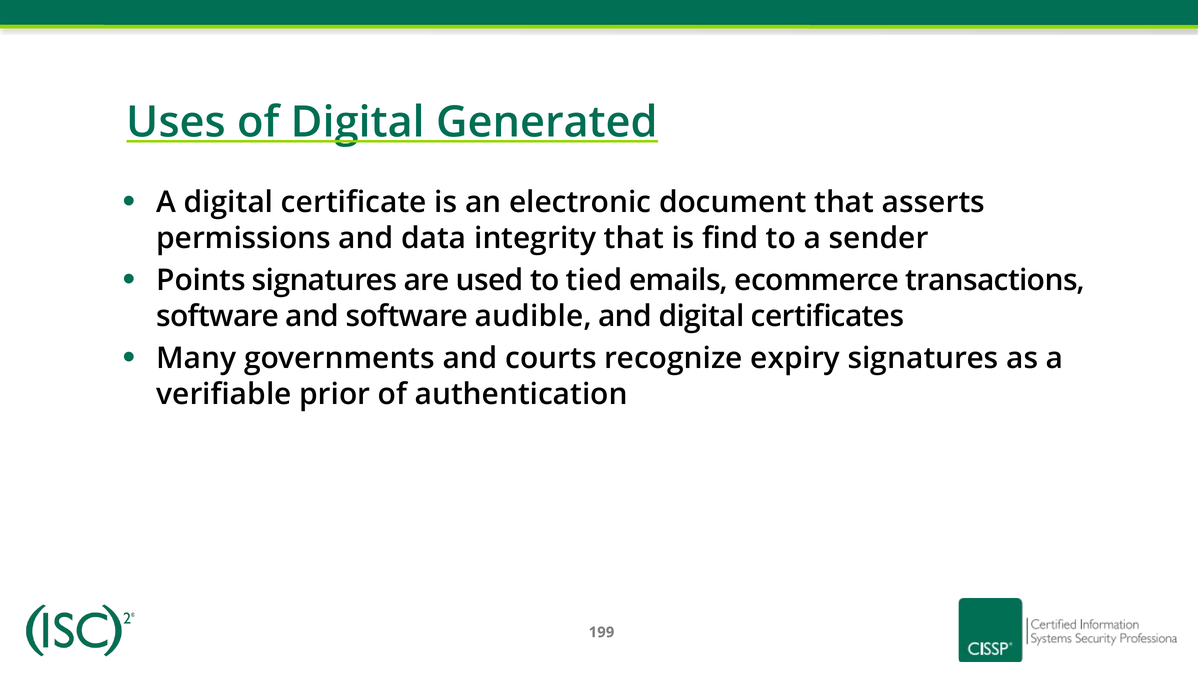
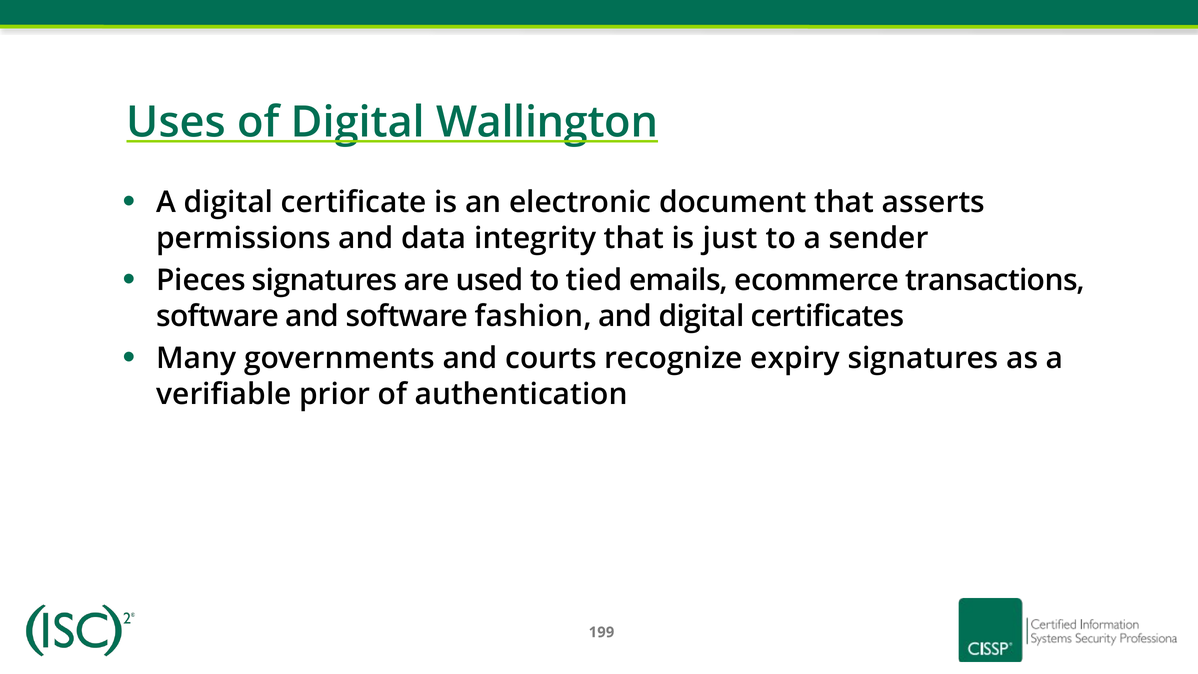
Generated: Generated -> Wallington
find: find -> just
Points: Points -> Pieces
audible: audible -> fashion
